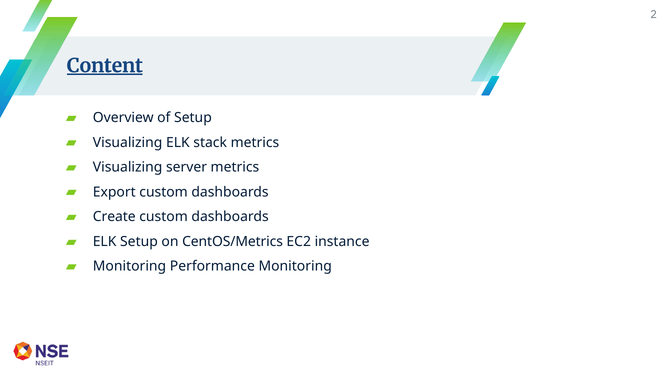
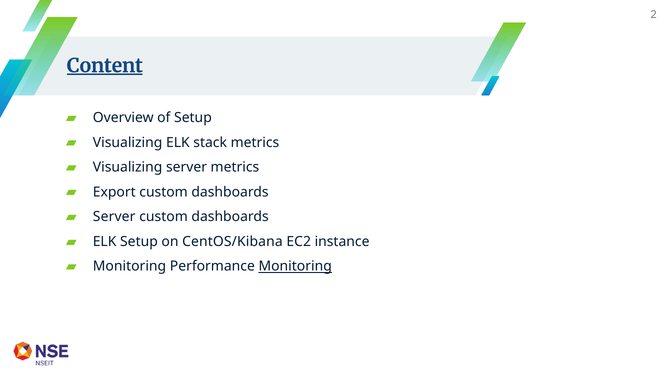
Create at (114, 217): Create -> Server
CentOS/Metrics: CentOS/Metrics -> CentOS/Kibana
Monitoring at (295, 266) underline: none -> present
